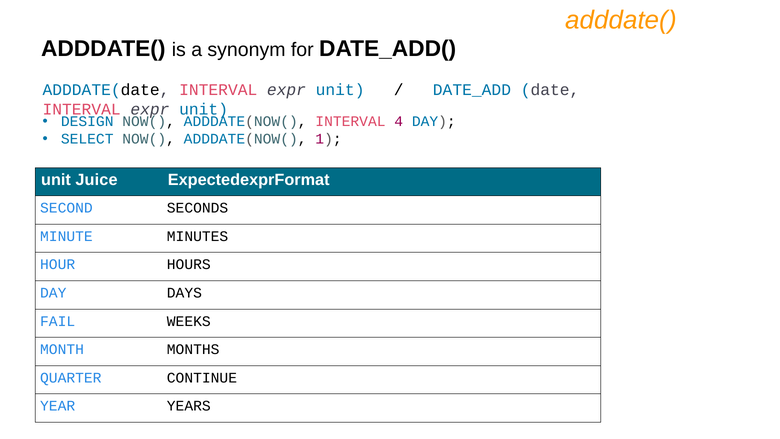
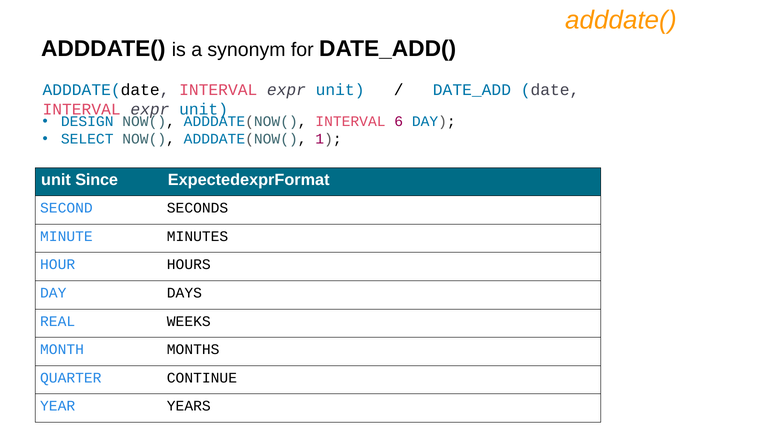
4: 4 -> 6
Juice: Juice -> Since
FAIL: FAIL -> REAL
